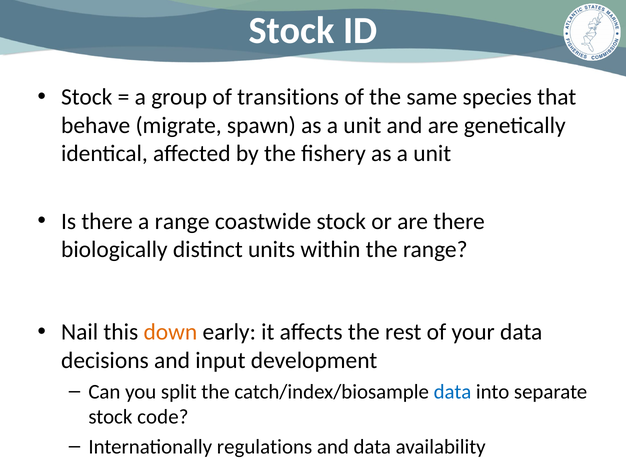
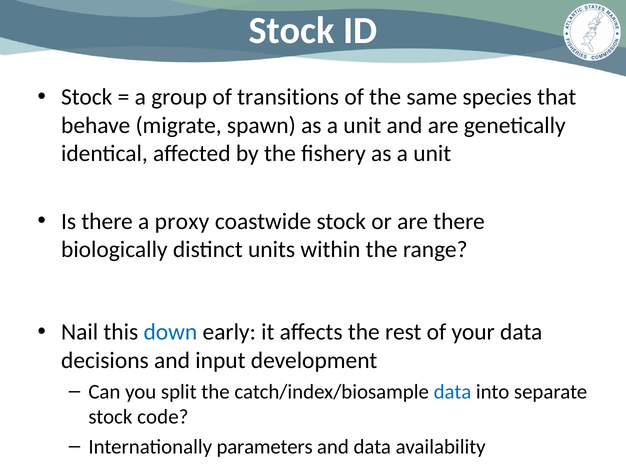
a range: range -> proxy
down colour: orange -> blue
regulations: regulations -> parameters
